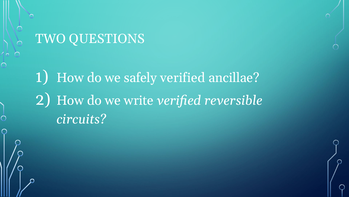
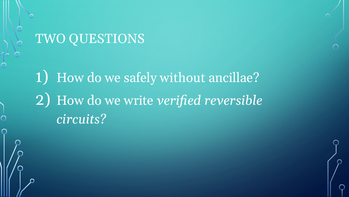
safely verified: verified -> without
